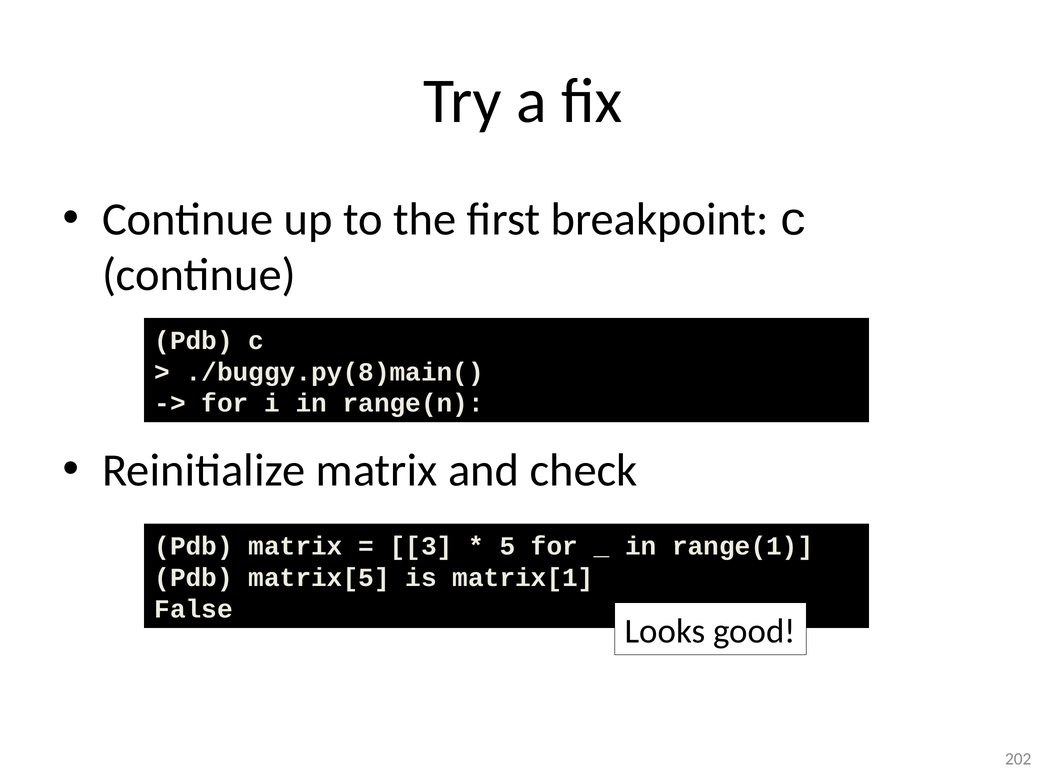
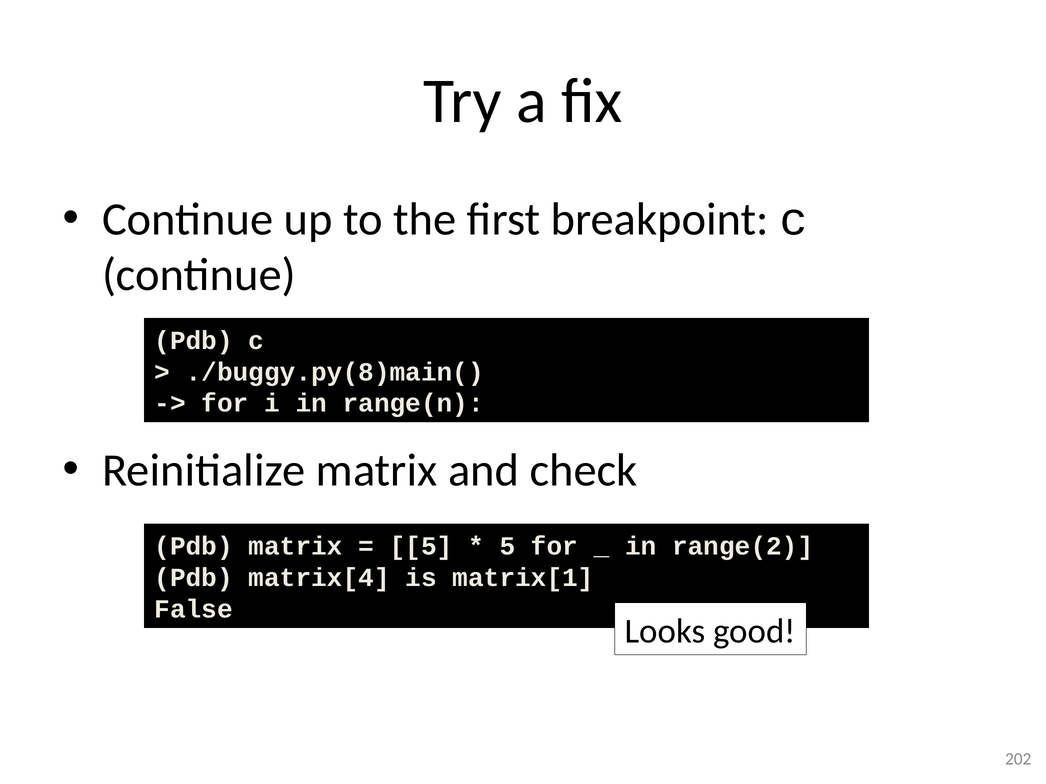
3 at (421, 547): 3 -> 5
range(1: range(1 -> range(2
matrix[5: matrix[5 -> matrix[4
